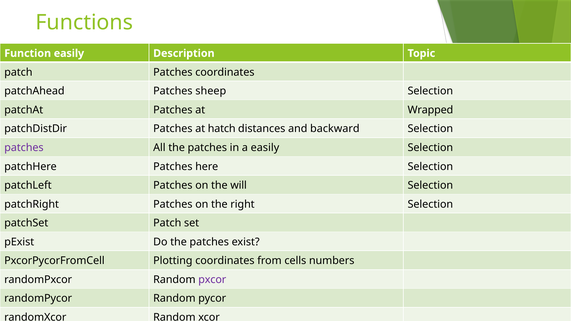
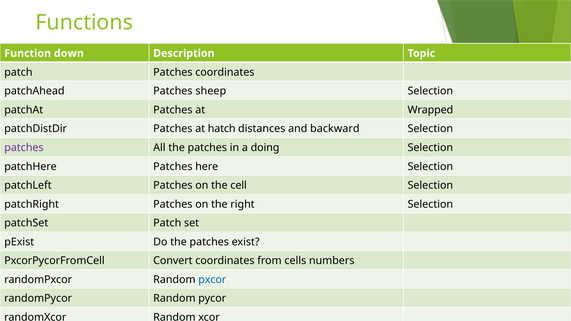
Function easily: easily -> down
a easily: easily -> doing
will: will -> cell
Plotting: Plotting -> Convert
pxcor colour: purple -> blue
